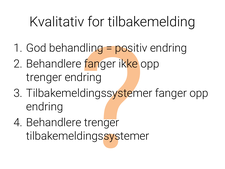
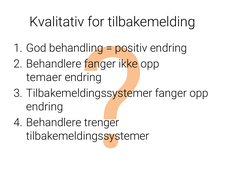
trenger at (44, 77): trenger -> temaer
